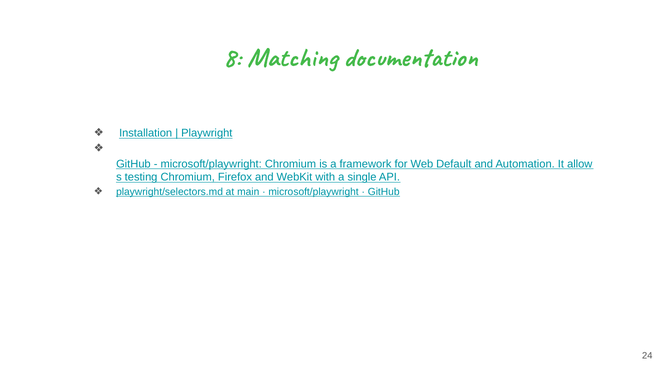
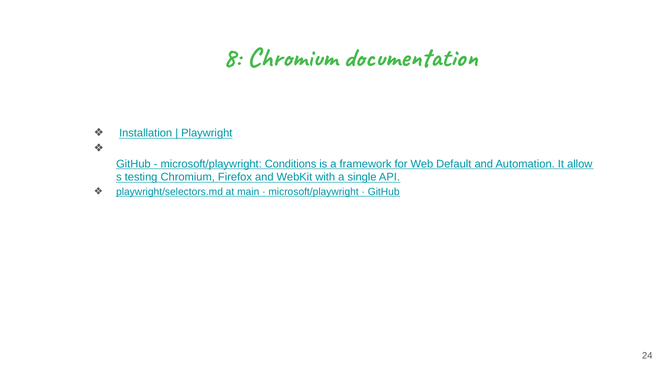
8 Matching: Matching -> Chromium
microsoft/playwright Chromium: Chromium -> Conditions
